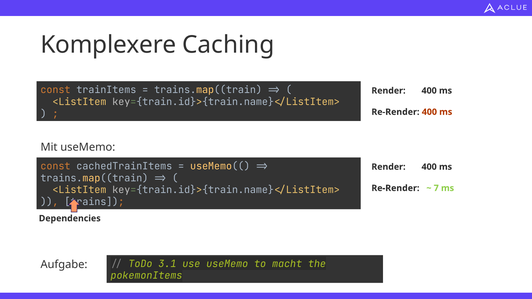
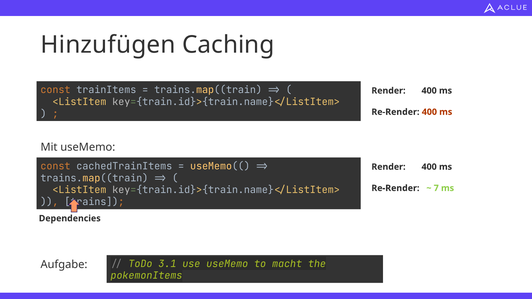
Komplexere: Komplexere -> Hinzufügen
